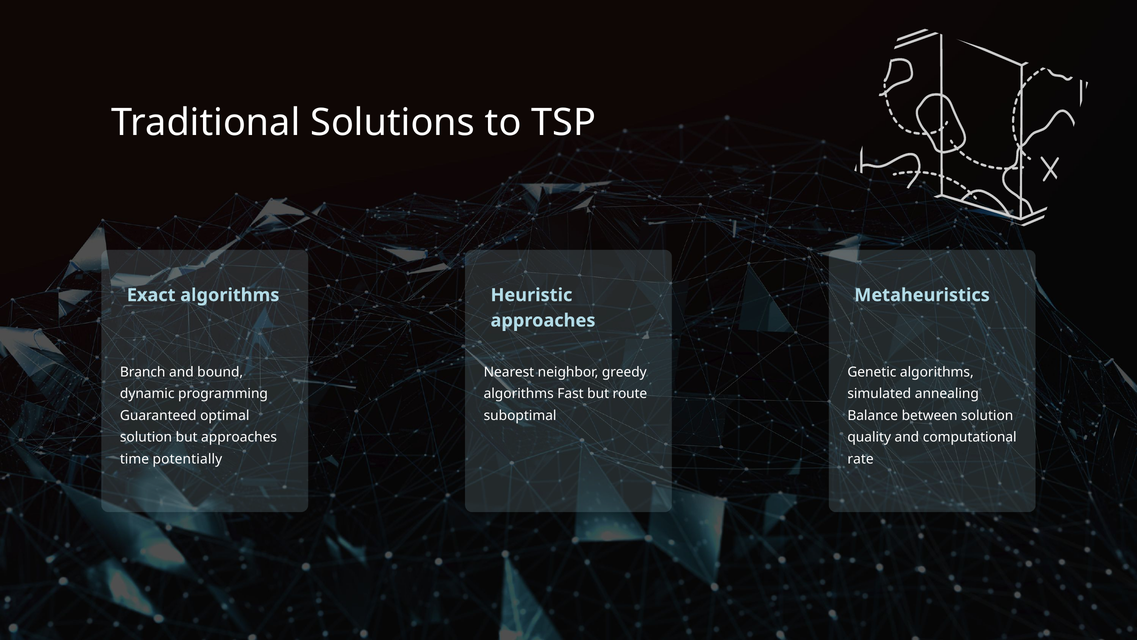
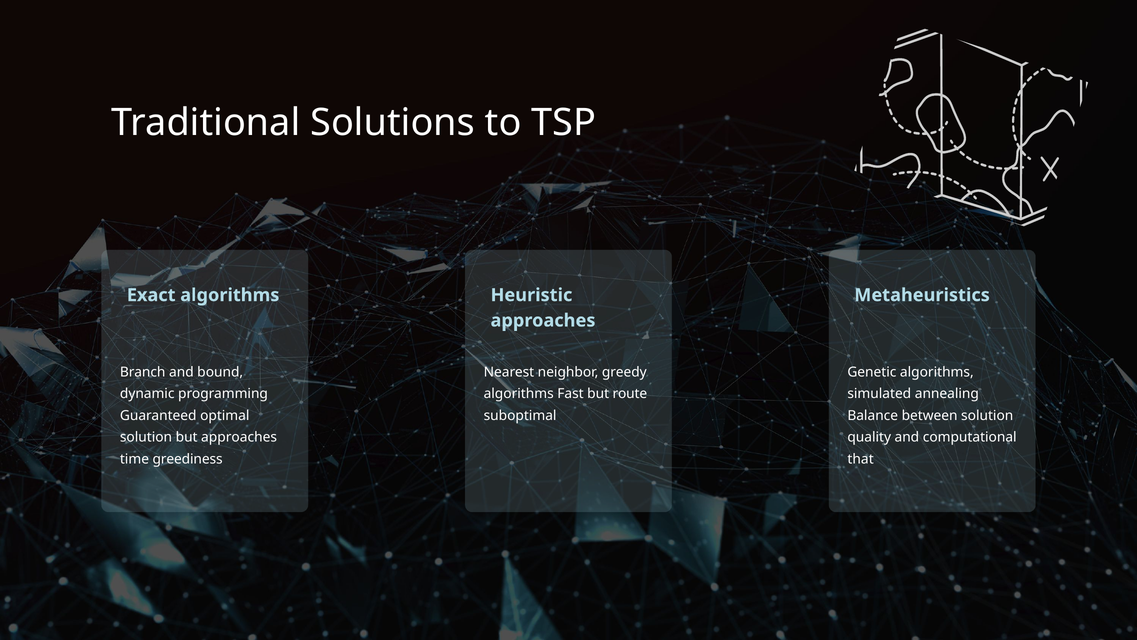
potentially: potentially -> greediness
rate: rate -> that
